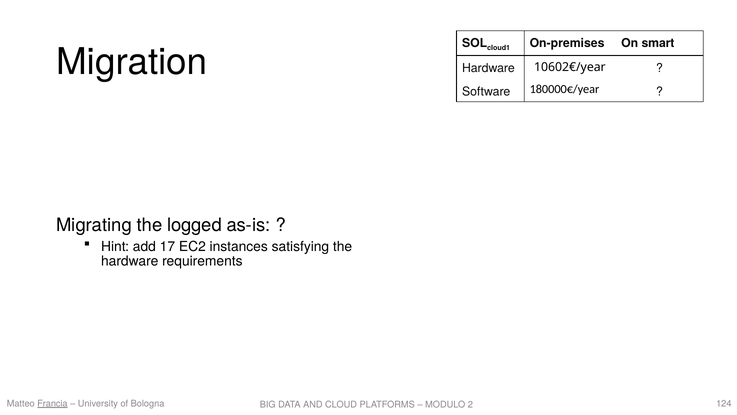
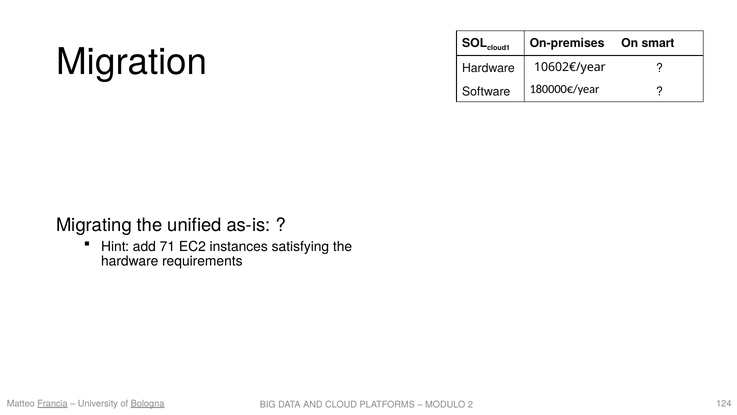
logged: logged -> unified
17: 17 -> 71
Bologna underline: none -> present
